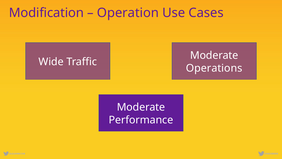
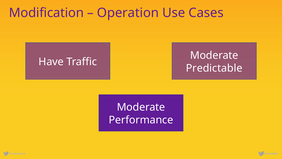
Wide: Wide -> Have
Operations: Operations -> Predictable
